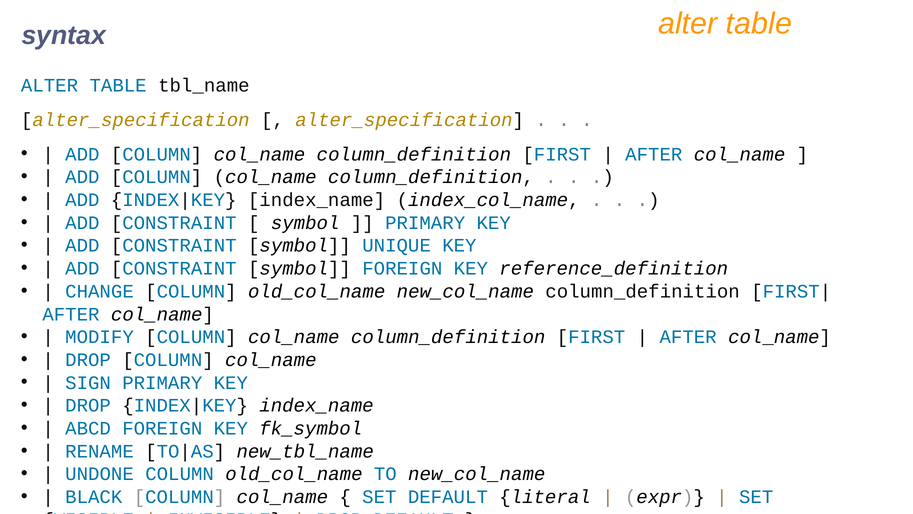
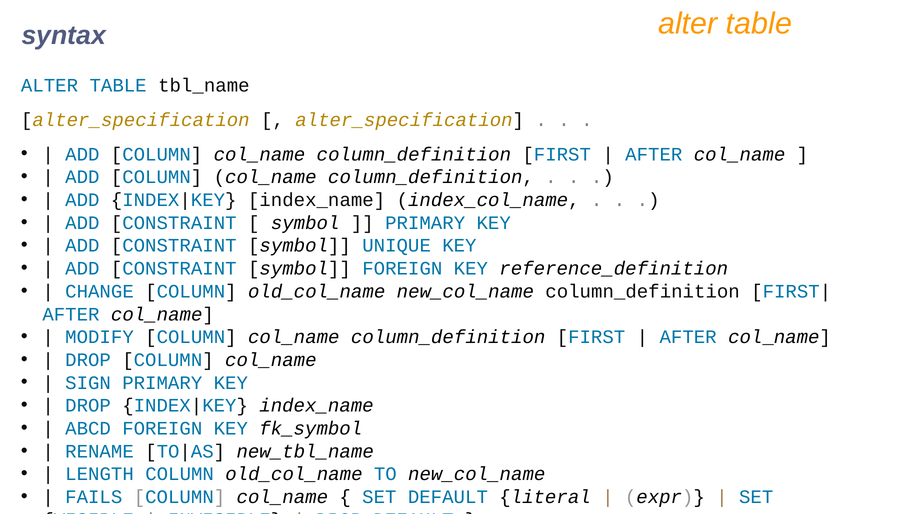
UNDONE: UNDONE -> LENGTH
BLACK: BLACK -> FAILS
